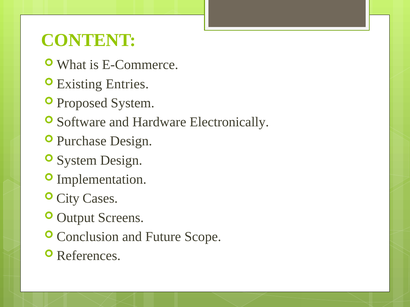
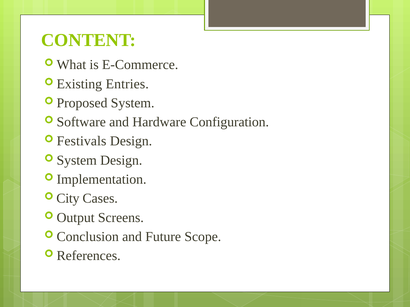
Electronically: Electronically -> Configuration
Purchase: Purchase -> Festivals
